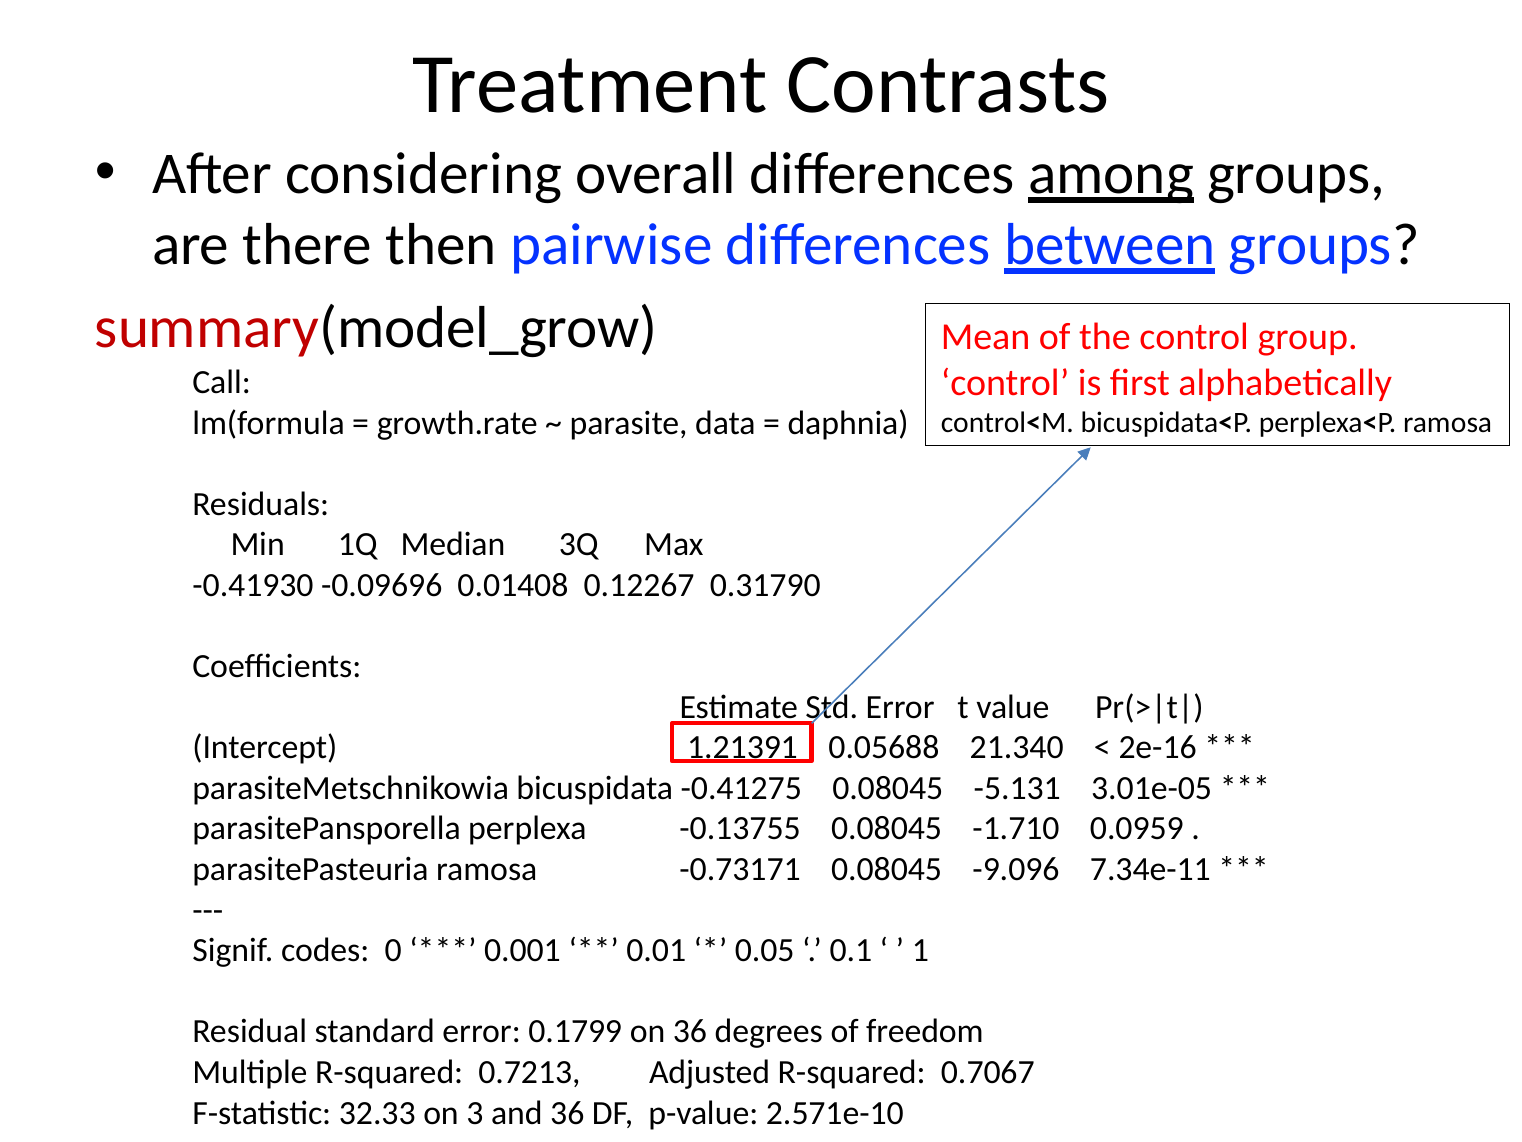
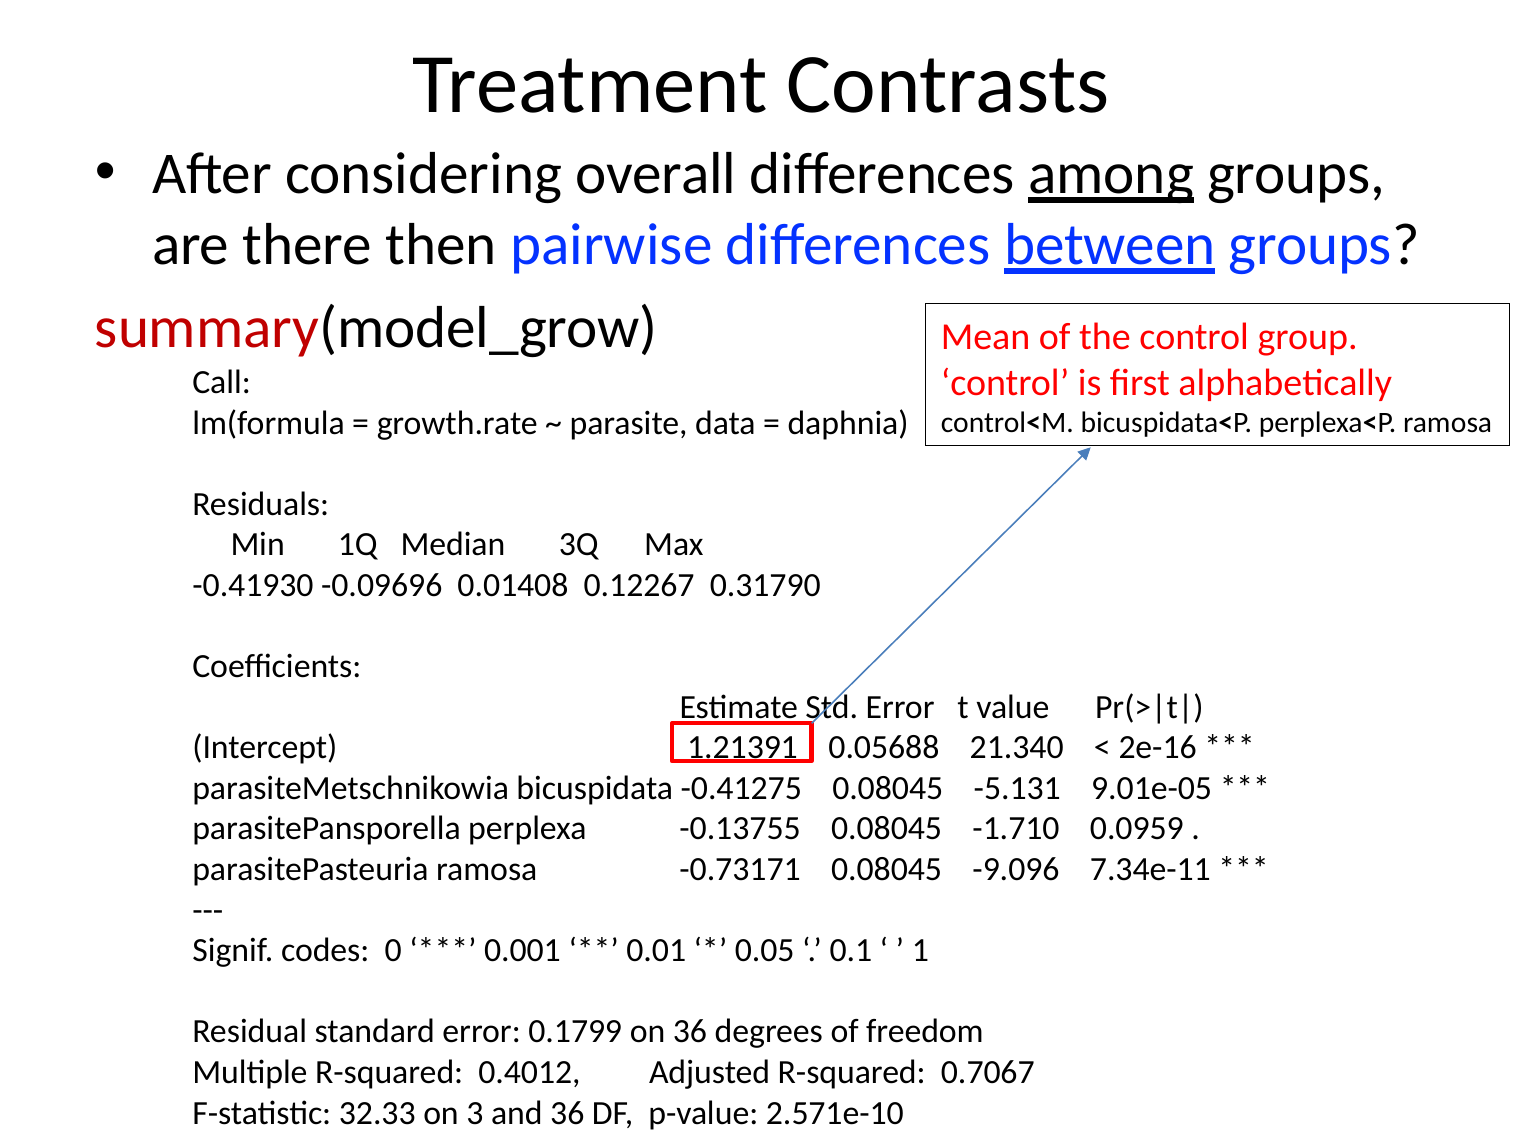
3.01e-05: 3.01e-05 -> 9.01e-05
0.7213: 0.7213 -> 0.4012
